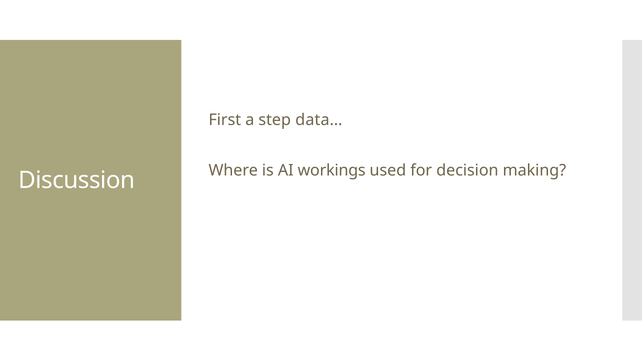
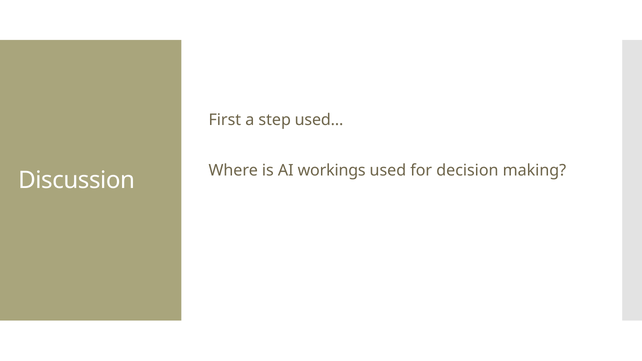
data…: data… -> used…
